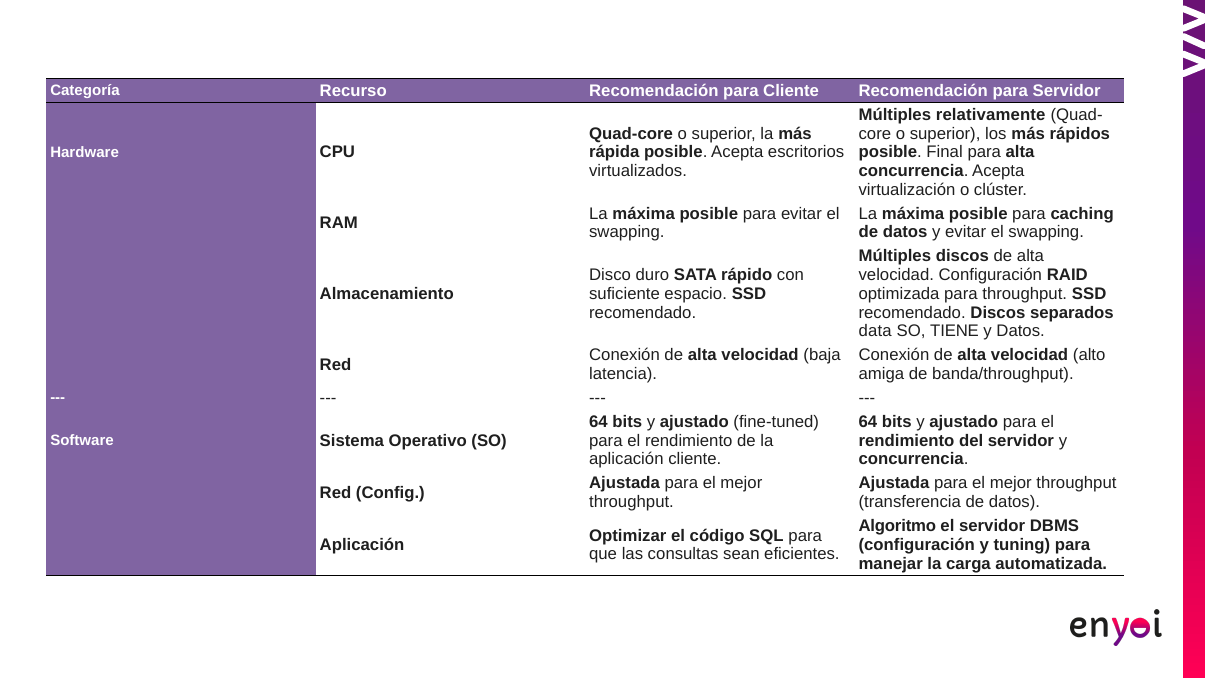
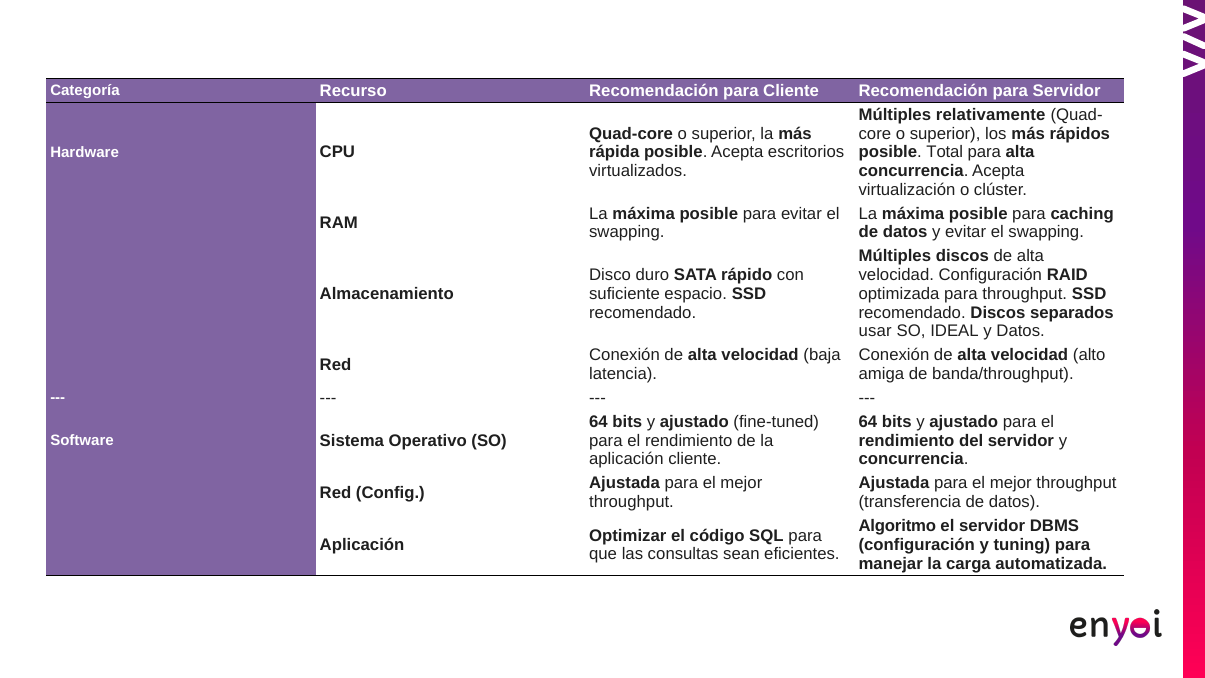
Final: Final -> Total
data: data -> usar
TIENE: TIENE -> IDEAL
